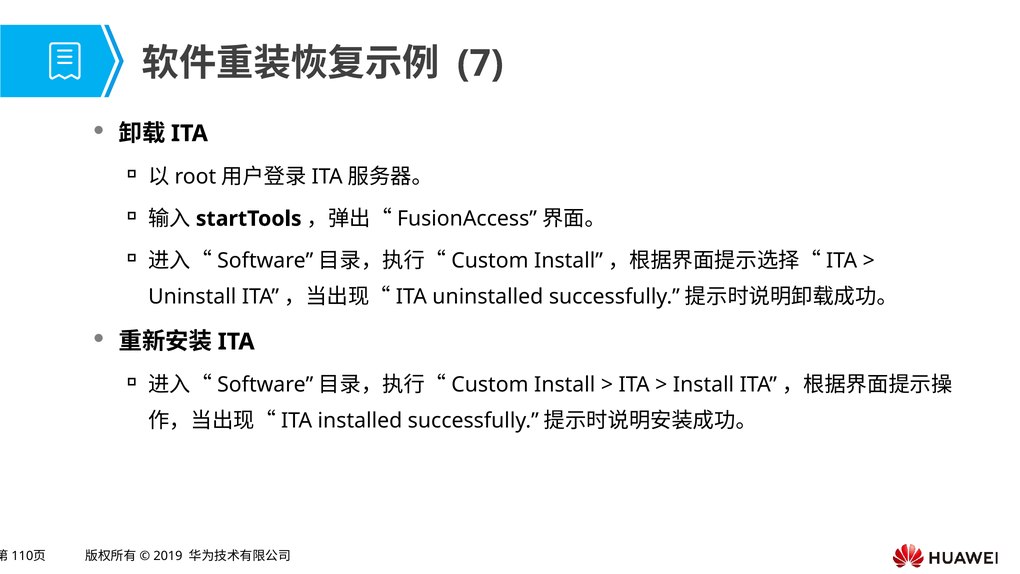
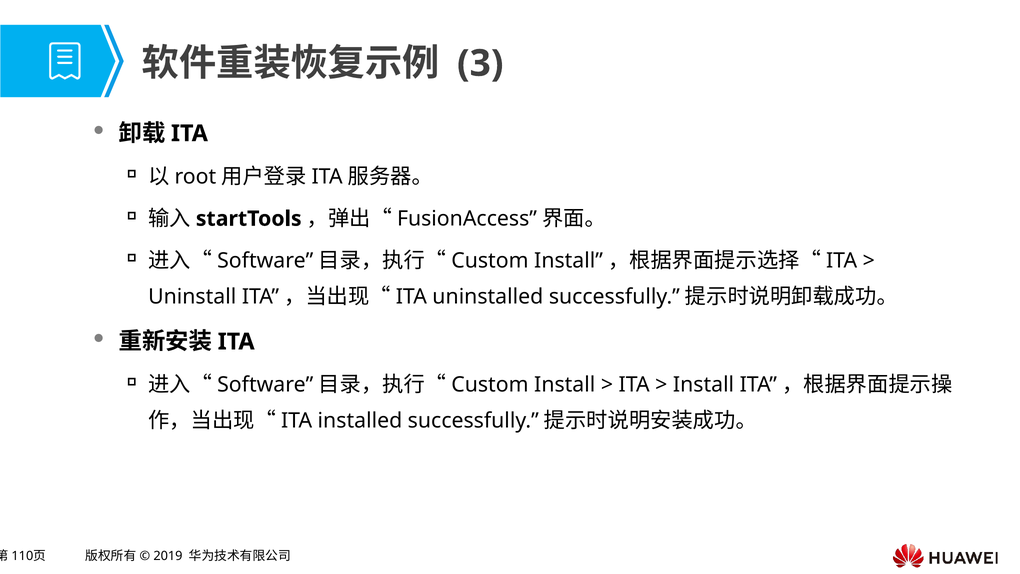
7: 7 -> 3
